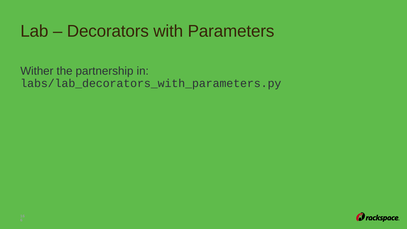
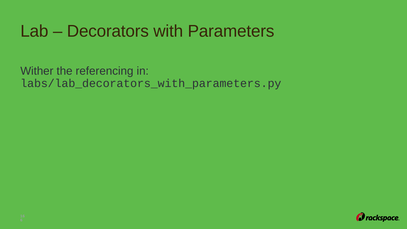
partnership: partnership -> referencing
